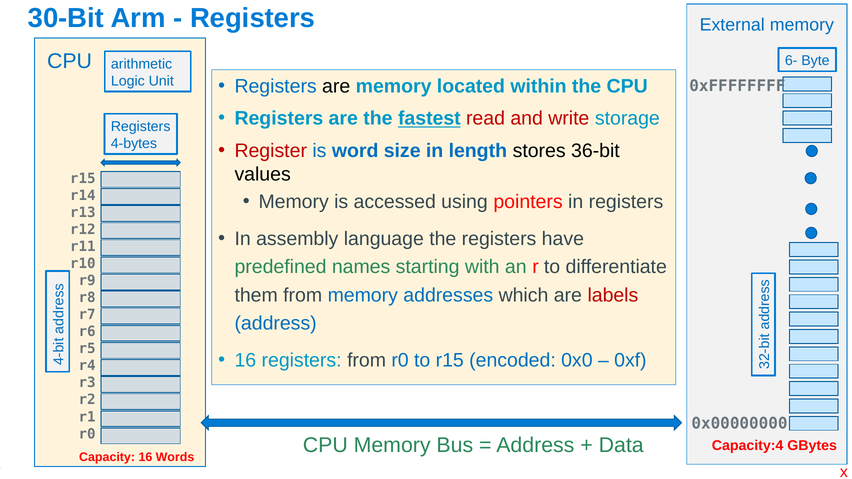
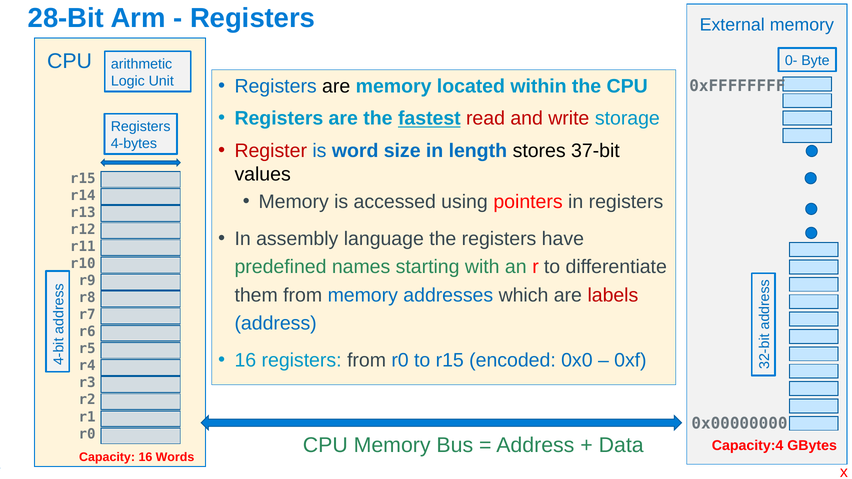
30-Bit: 30-Bit -> 28-Bit
6-: 6- -> 0-
36-bit: 36-bit -> 37-bit
